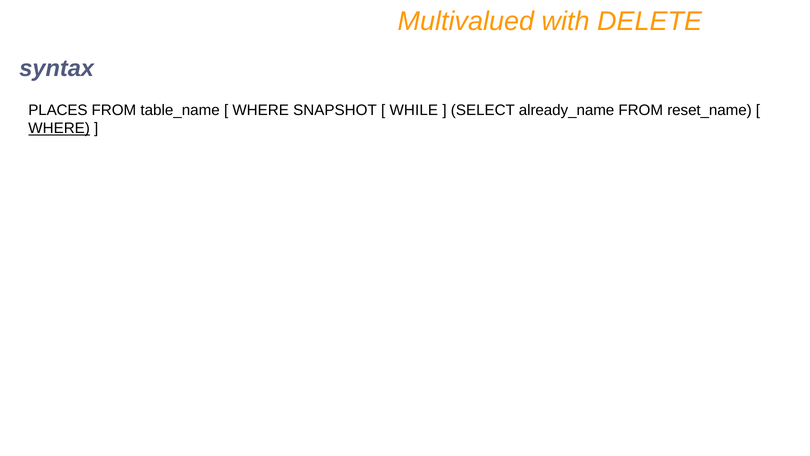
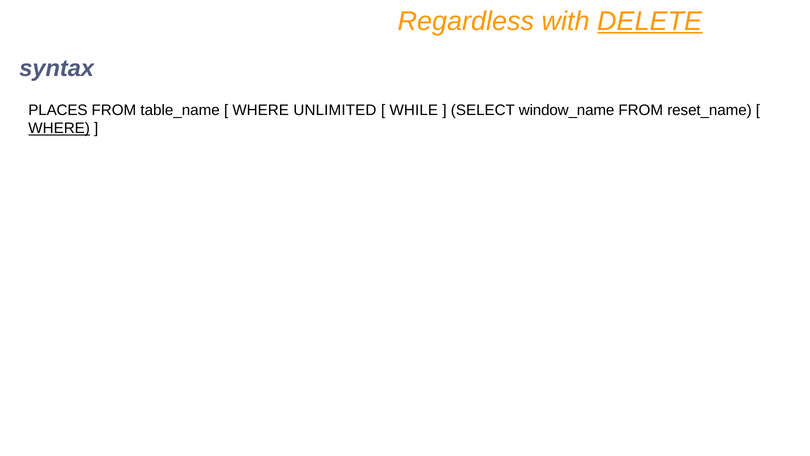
Multivalued: Multivalued -> Regardless
DELETE underline: none -> present
SNAPSHOT: SNAPSHOT -> UNLIMITED
already_name: already_name -> window_name
